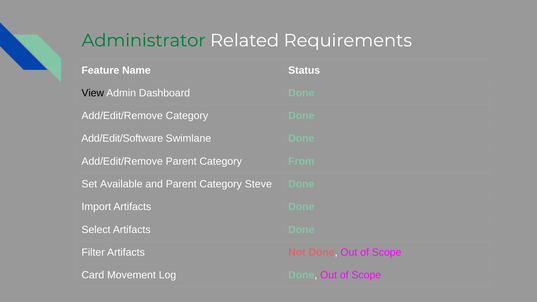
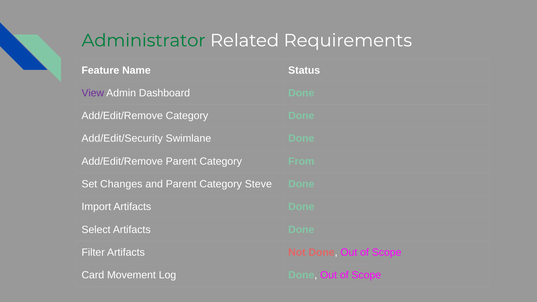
View colour: black -> purple
Add/Edit/Software: Add/Edit/Software -> Add/Edit/Security
Available: Available -> Changes
